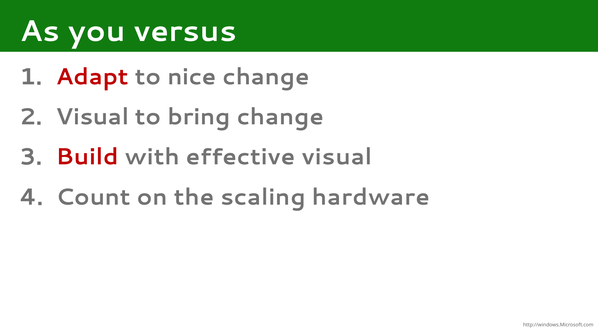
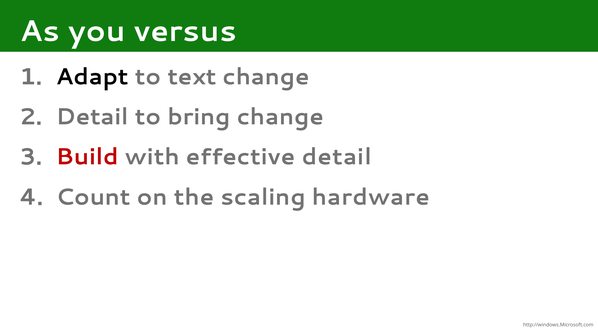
Adapt colour: red -> black
nice: nice -> text
Visual at (92, 117): Visual -> Detail
effective visual: visual -> detail
